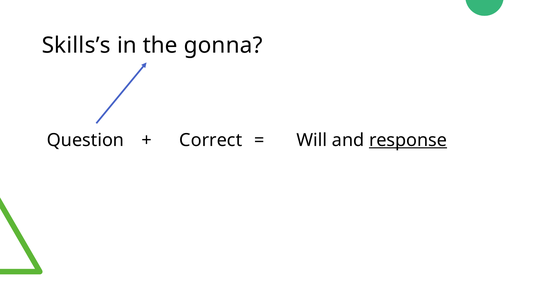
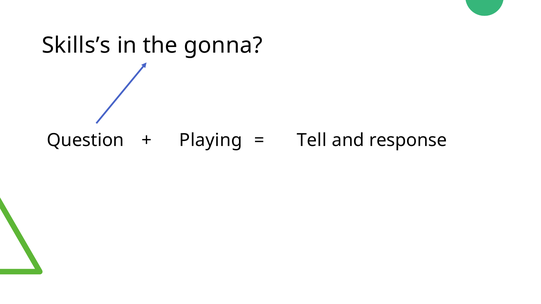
Correct: Correct -> Playing
Will: Will -> Tell
response underline: present -> none
